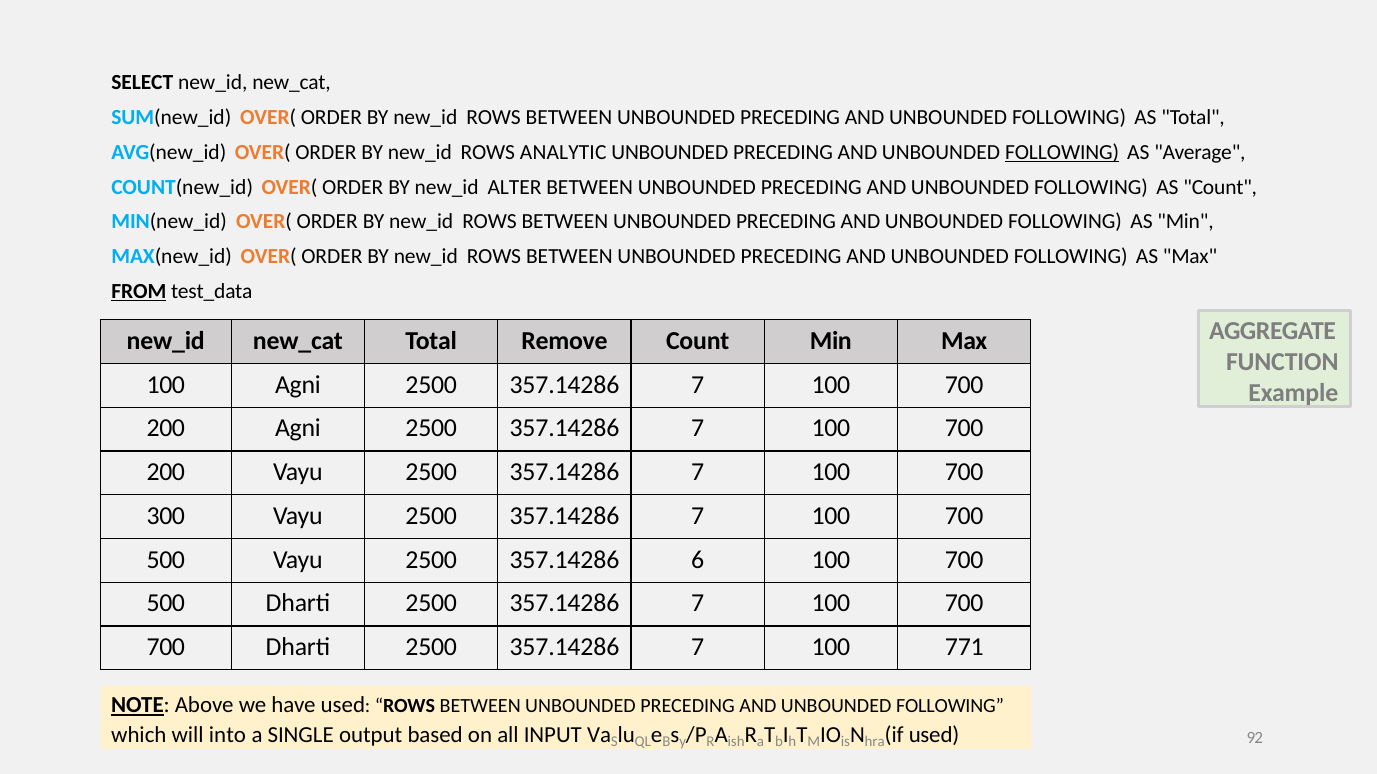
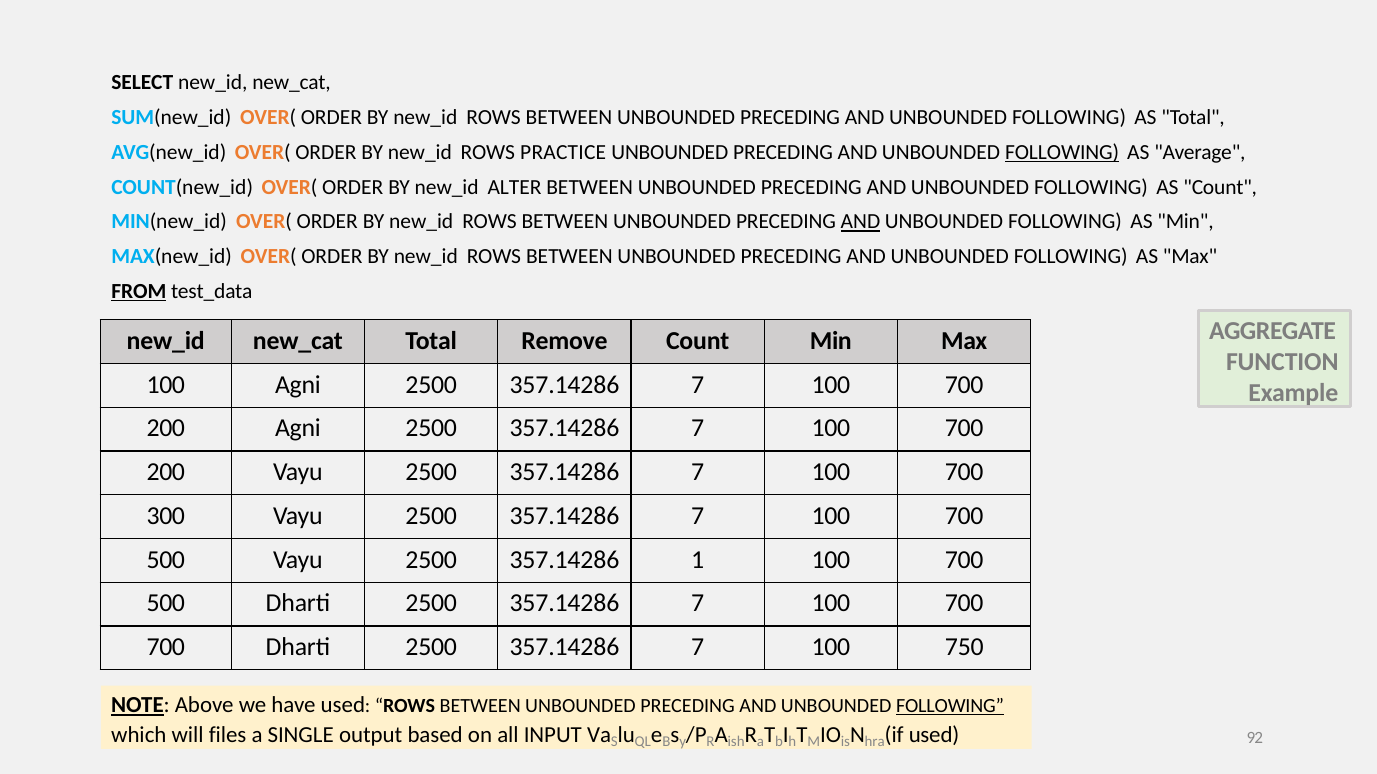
ANALYTIC: ANALYTIC -> PRACTICE
AND at (860, 222) underline: none -> present
6: 6 -> 1
771: 771 -> 750
FOLLOWING at (950, 706) underline: none -> present
into: into -> files
